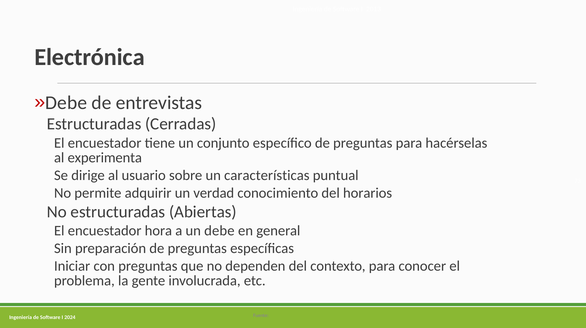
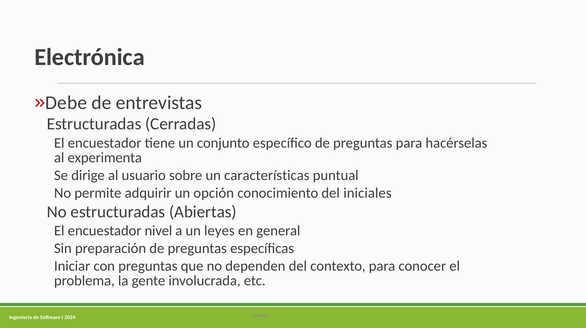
verdad: verdad -> opción
horarios: horarios -> iniciales
hora: hora -> nivel
un debe: debe -> leyes
